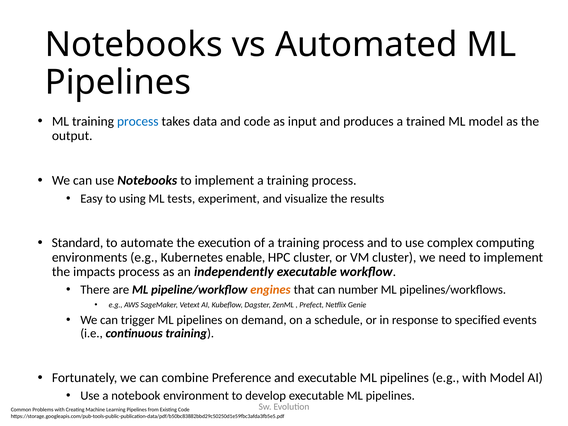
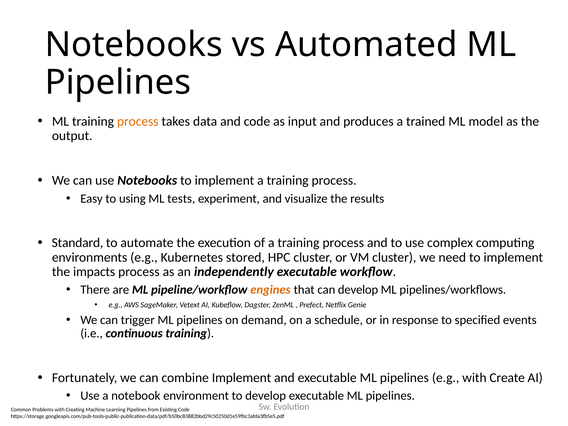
process at (138, 121) colour: blue -> orange
enable: enable -> stored
can number: number -> develop
combine Preference: Preference -> Implement
with Model: Model -> Create
